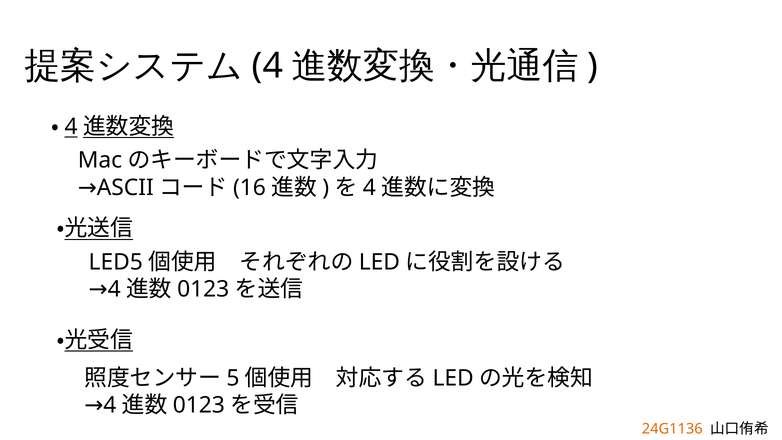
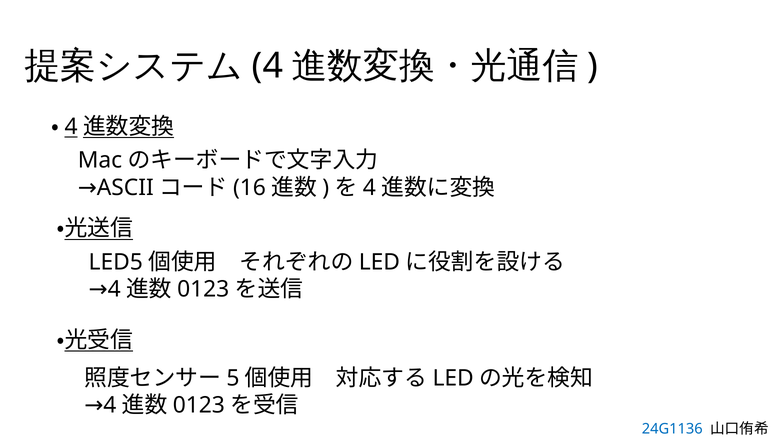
24G1136 colour: orange -> blue
